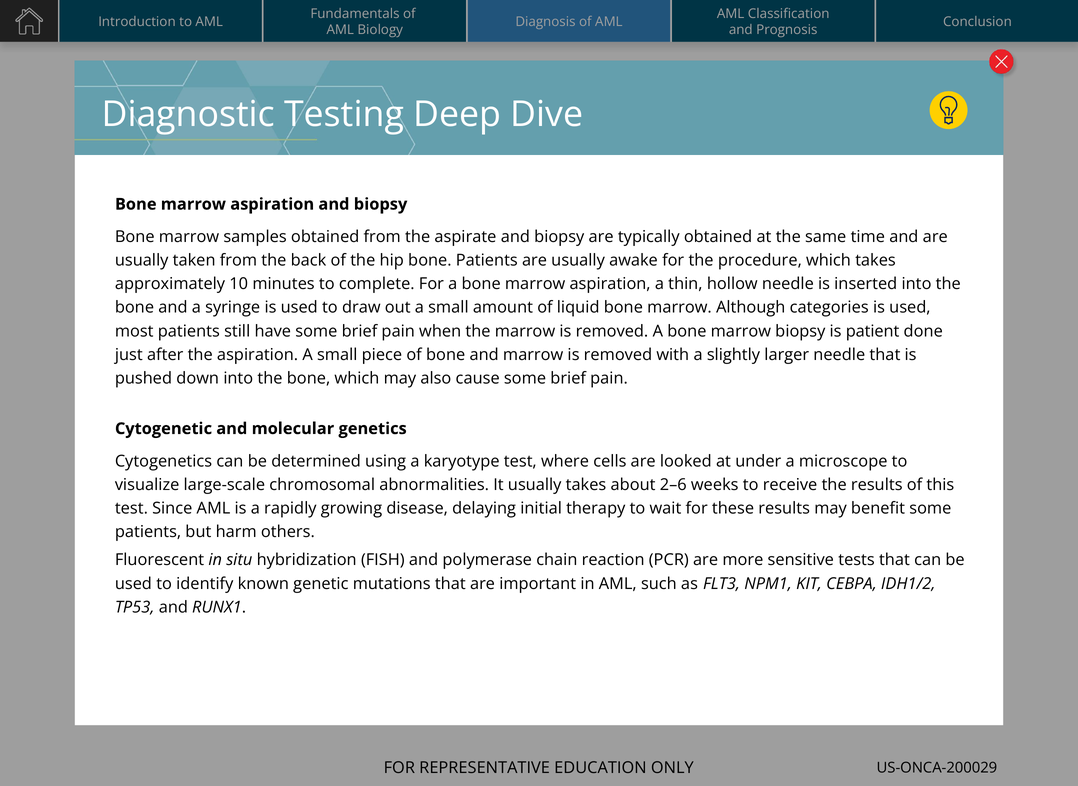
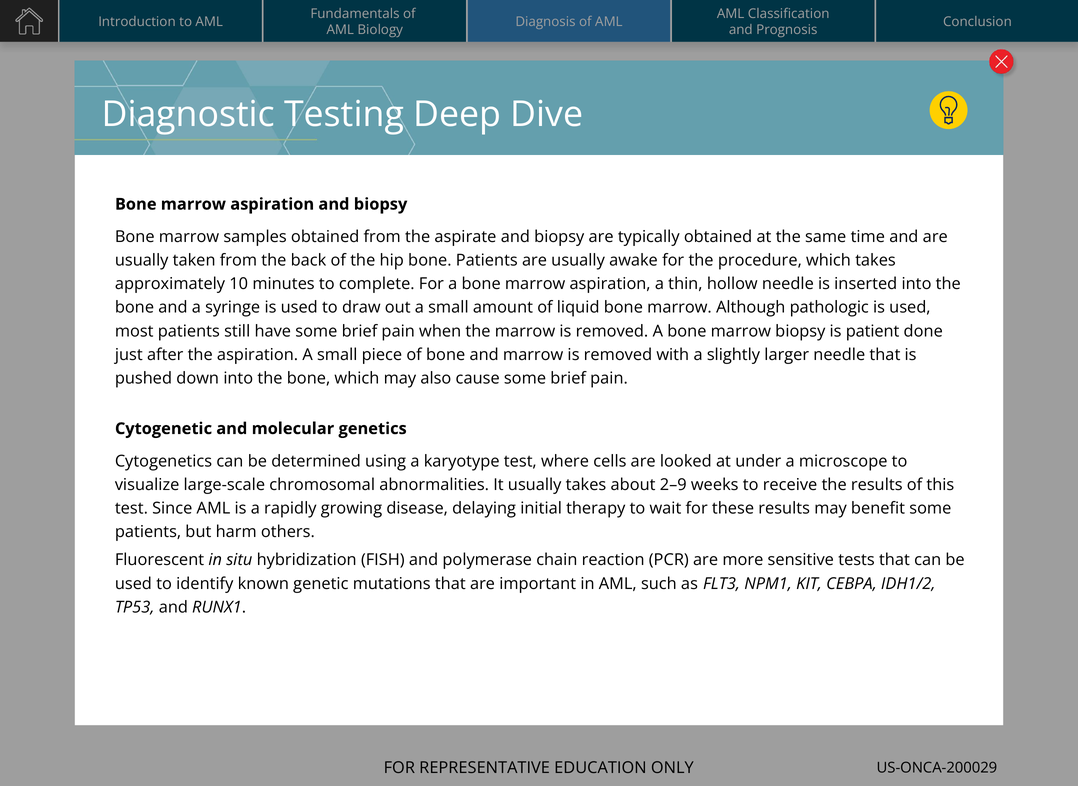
categories: categories -> pathologic
2–6: 2–6 -> 2–9
